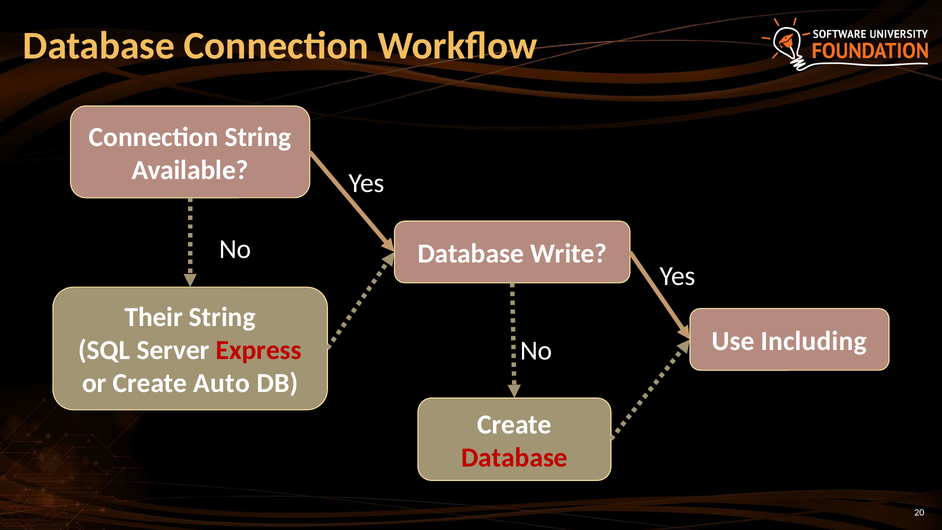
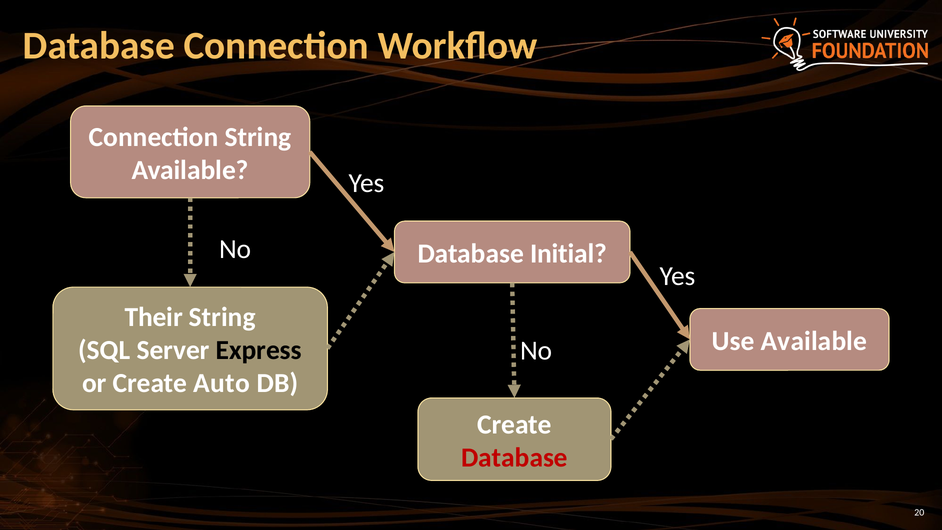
Write: Write -> Initial
Use Including: Including -> Available
Express colour: red -> black
